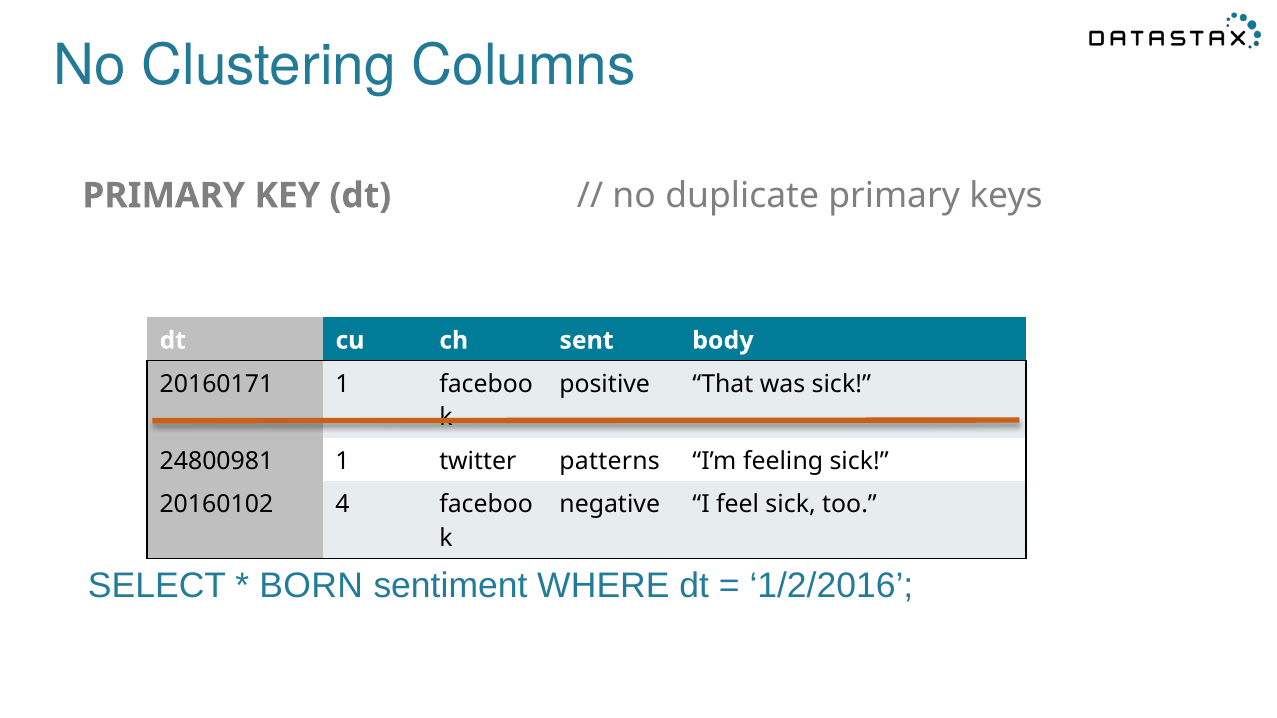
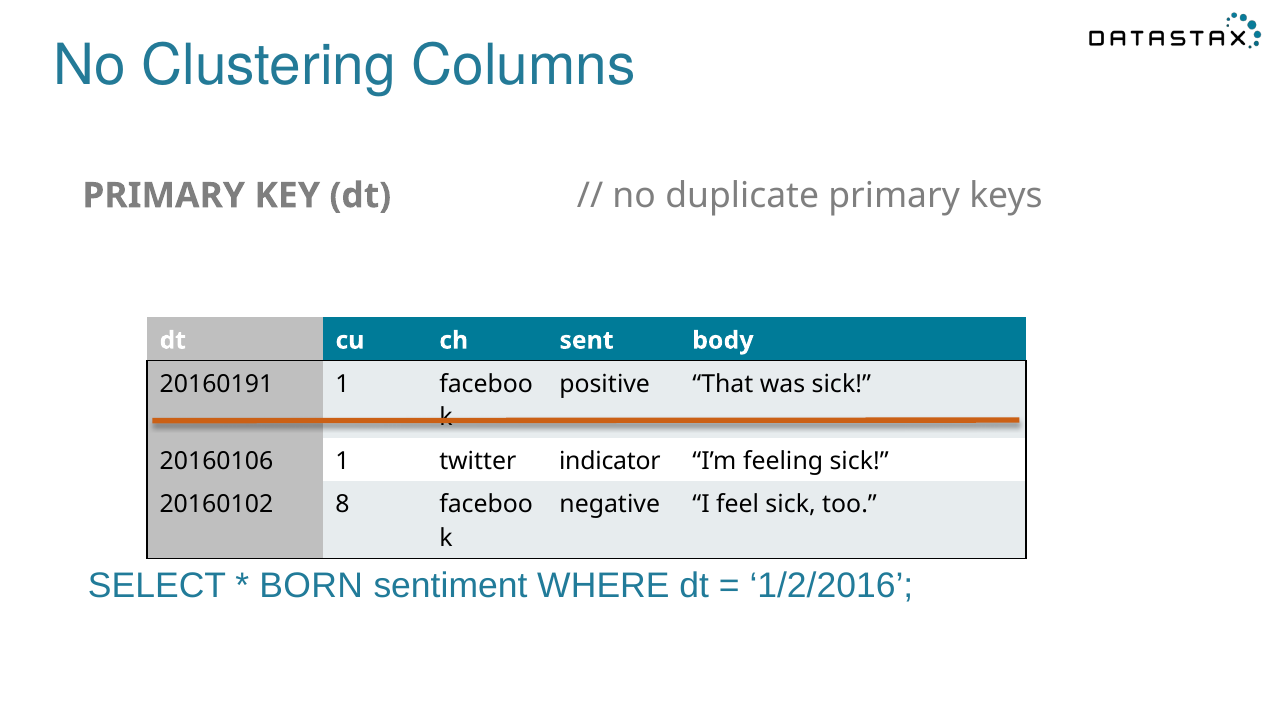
20160171: 20160171 -> 20160191
24800981: 24800981 -> 20160106
patterns: patterns -> indicator
4: 4 -> 8
